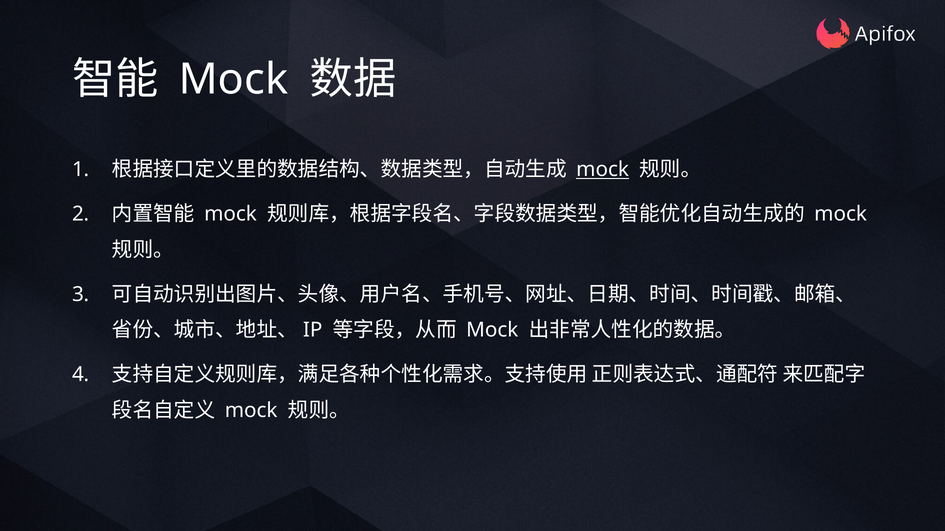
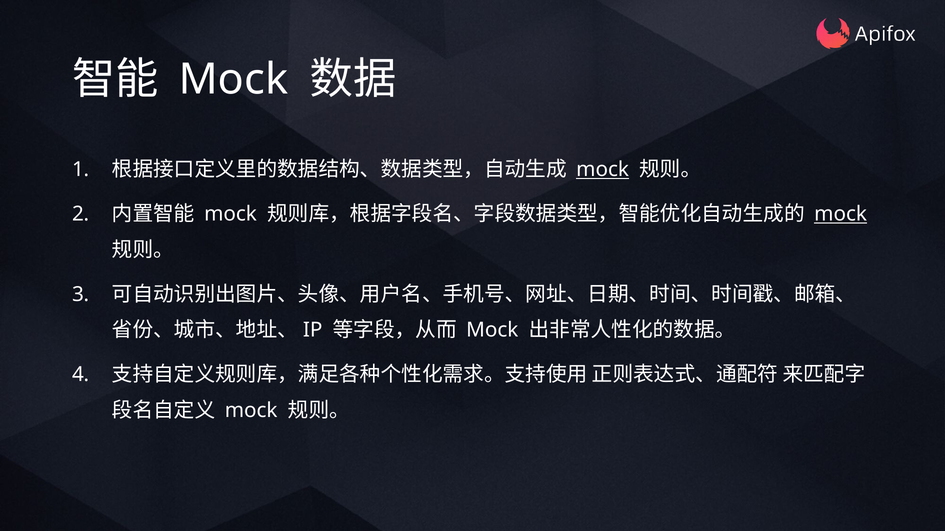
mock at (841, 214) underline: none -> present
